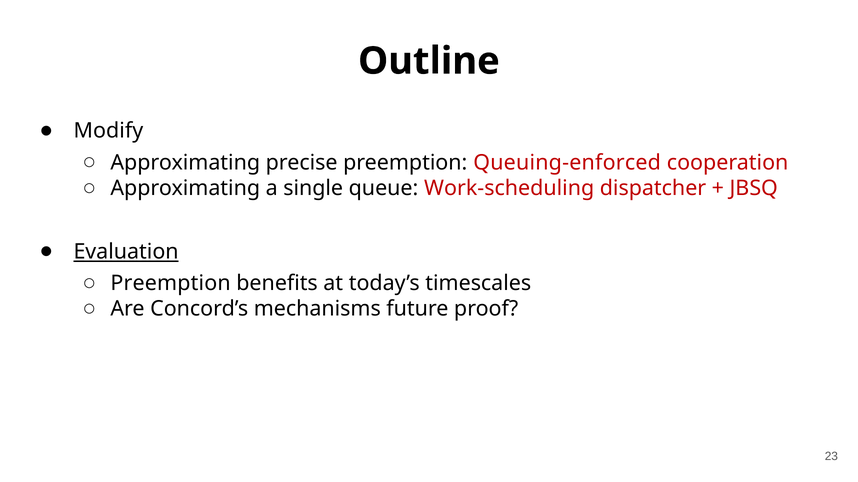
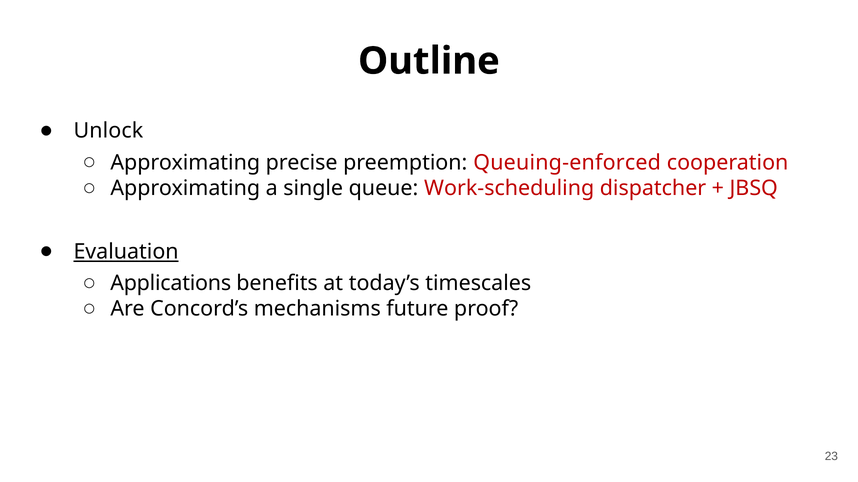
Modify: Modify -> Unlock
Preemption at (171, 284): Preemption -> Applications
